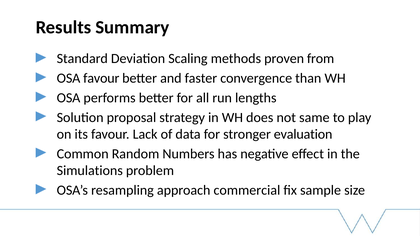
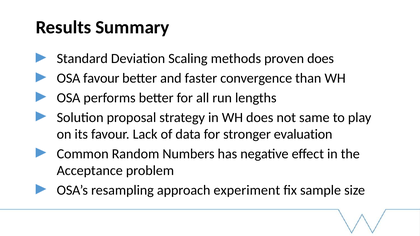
proven from: from -> does
Simulations: Simulations -> Acceptance
commercial: commercial -> experiment
